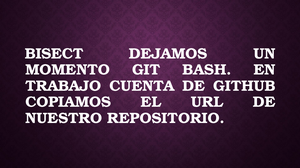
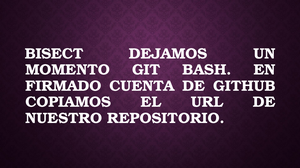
TRABAJO: TRABAJO -> FIRMADO
